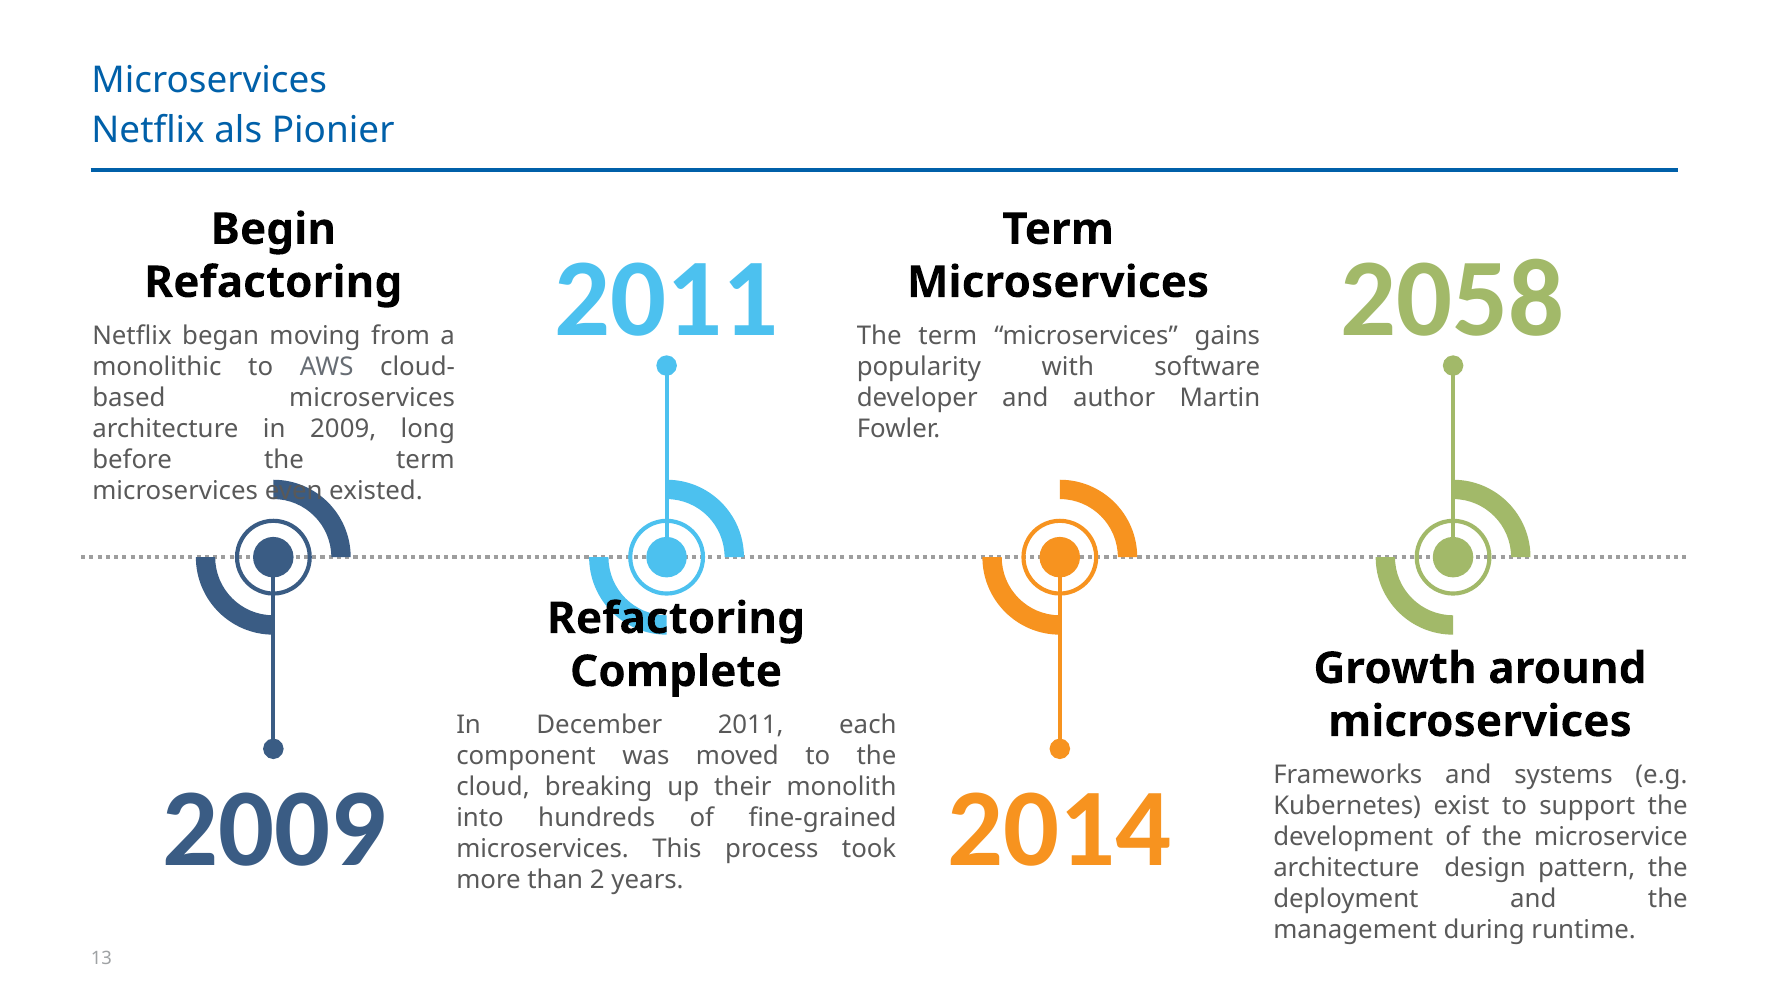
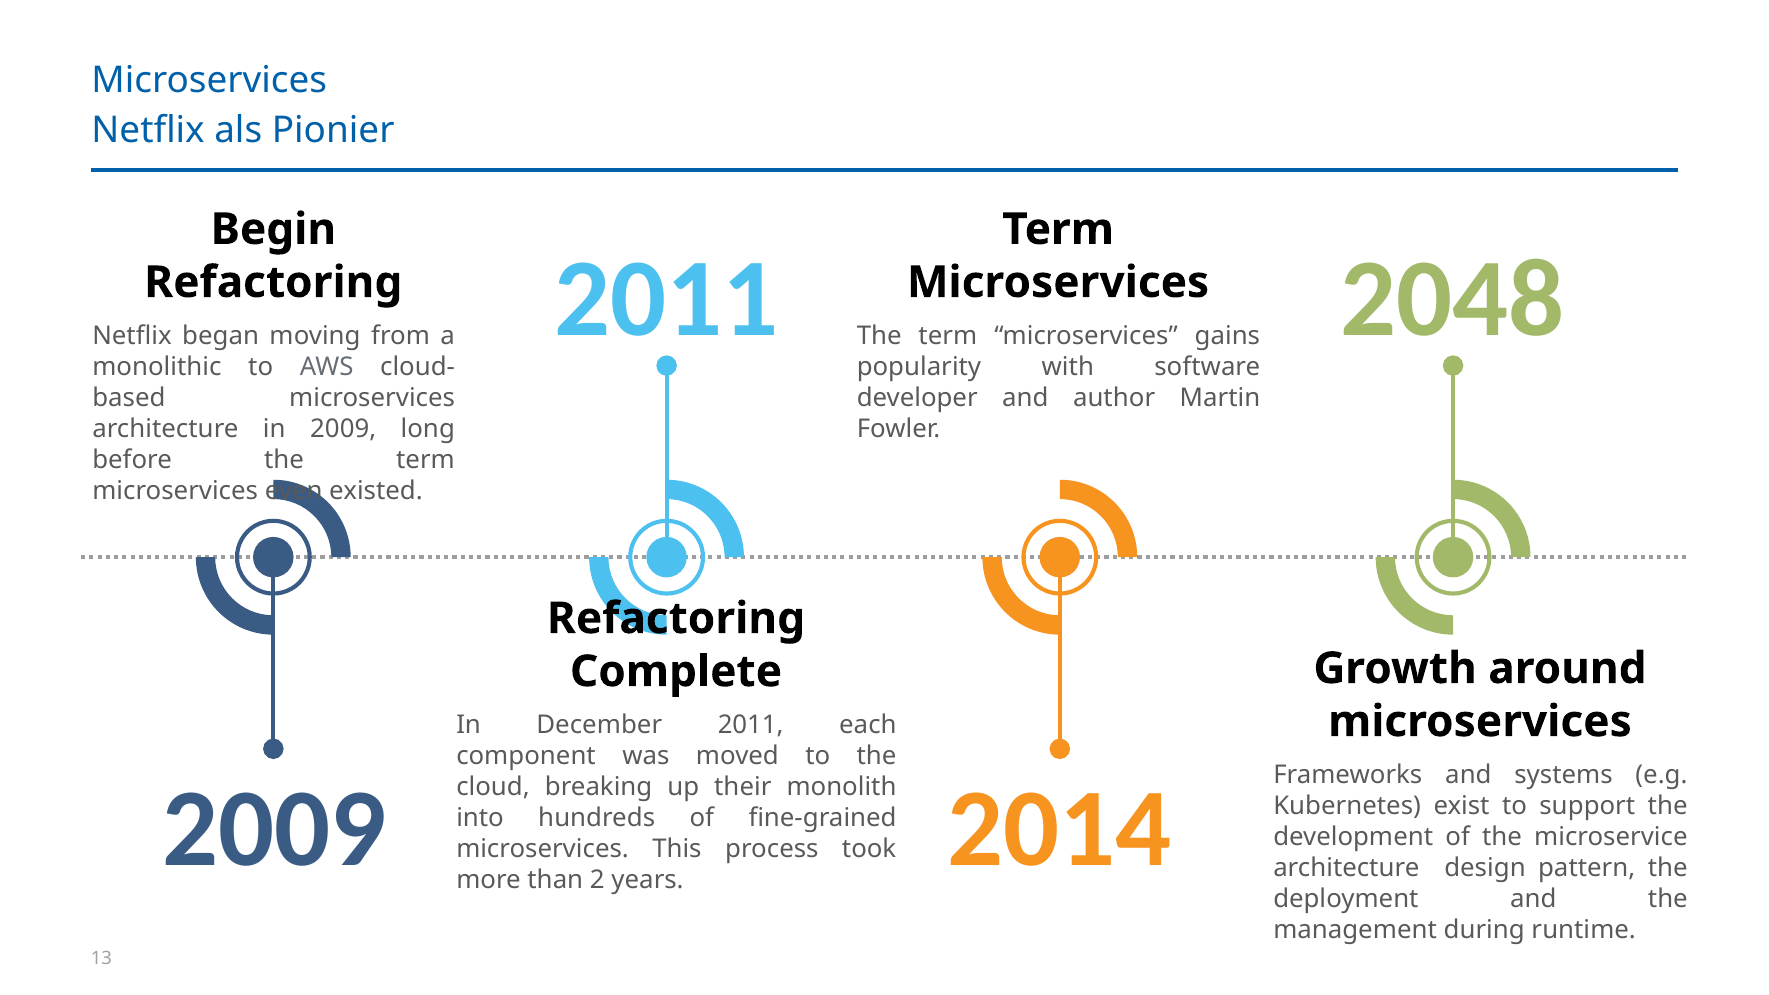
2058: 2058 -> 2048
